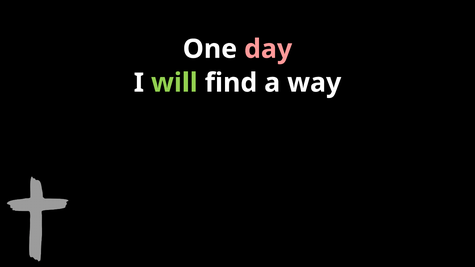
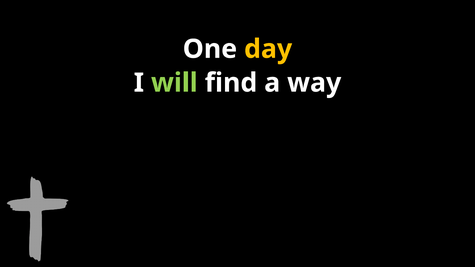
day colour: pink -> yellow
